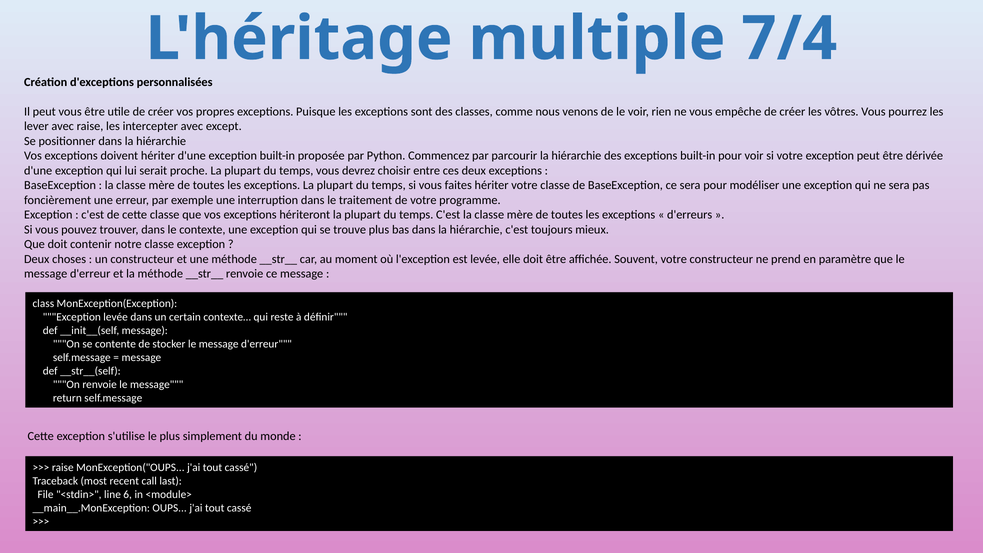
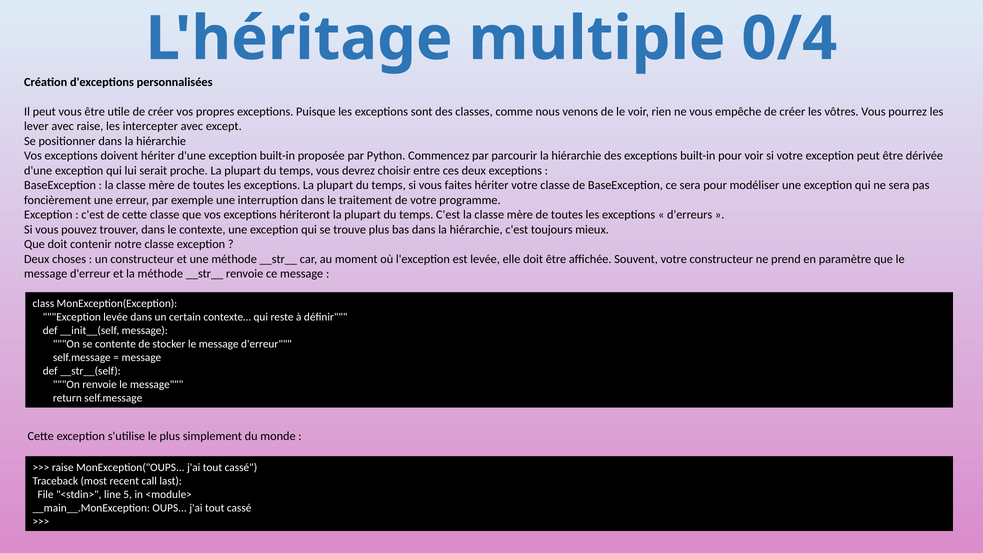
7/4: 7/4 -> 0/4
6: 6 -> 5
